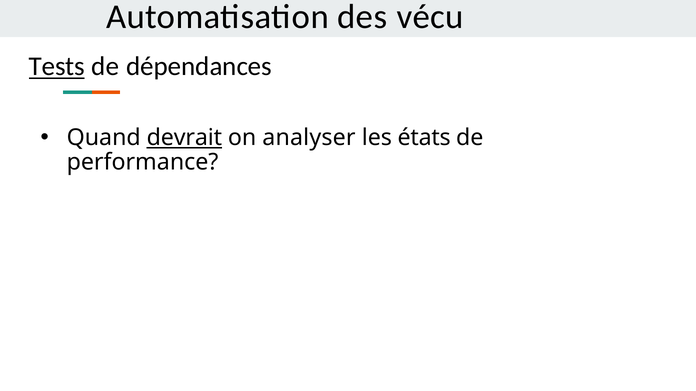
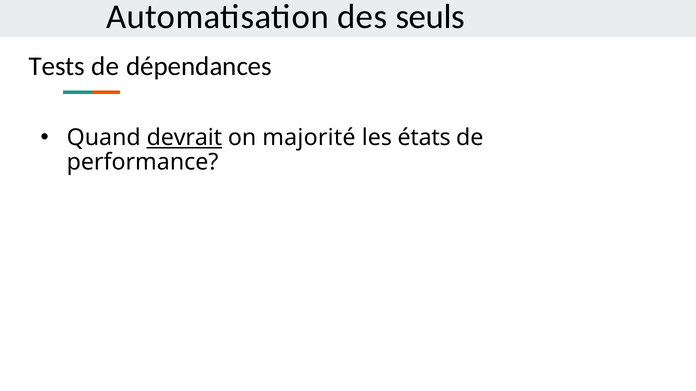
vécu: vécu -> seuls
Tests underline: present -> none
analyser: analyser -> majorité
